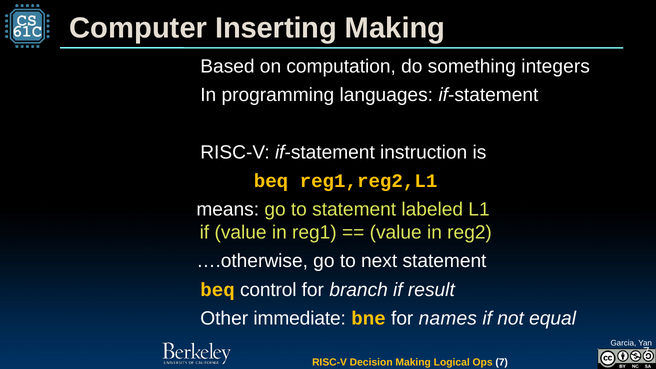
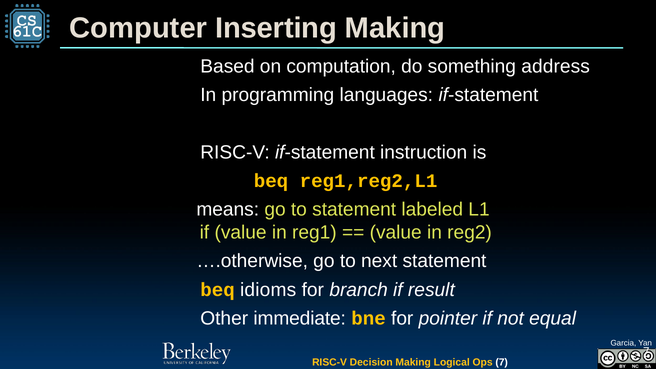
integers: integers -> address
control: control -> idioms
names: names -> pointer
